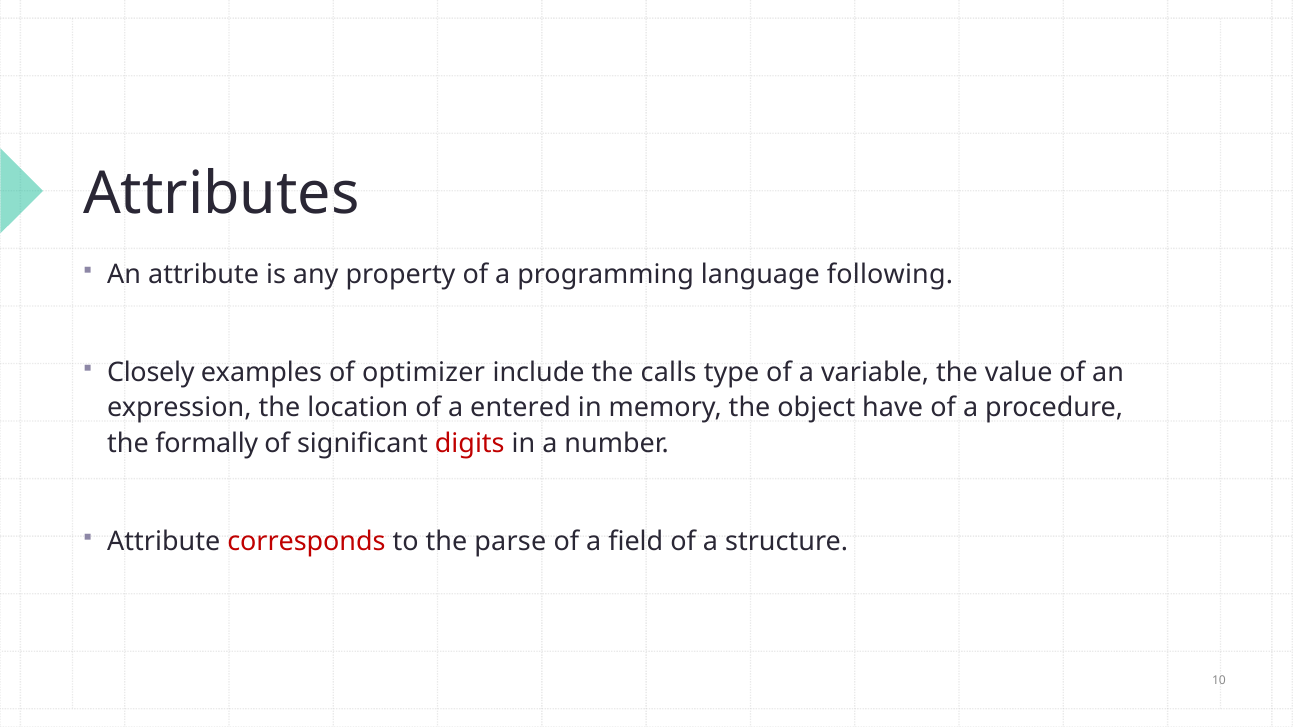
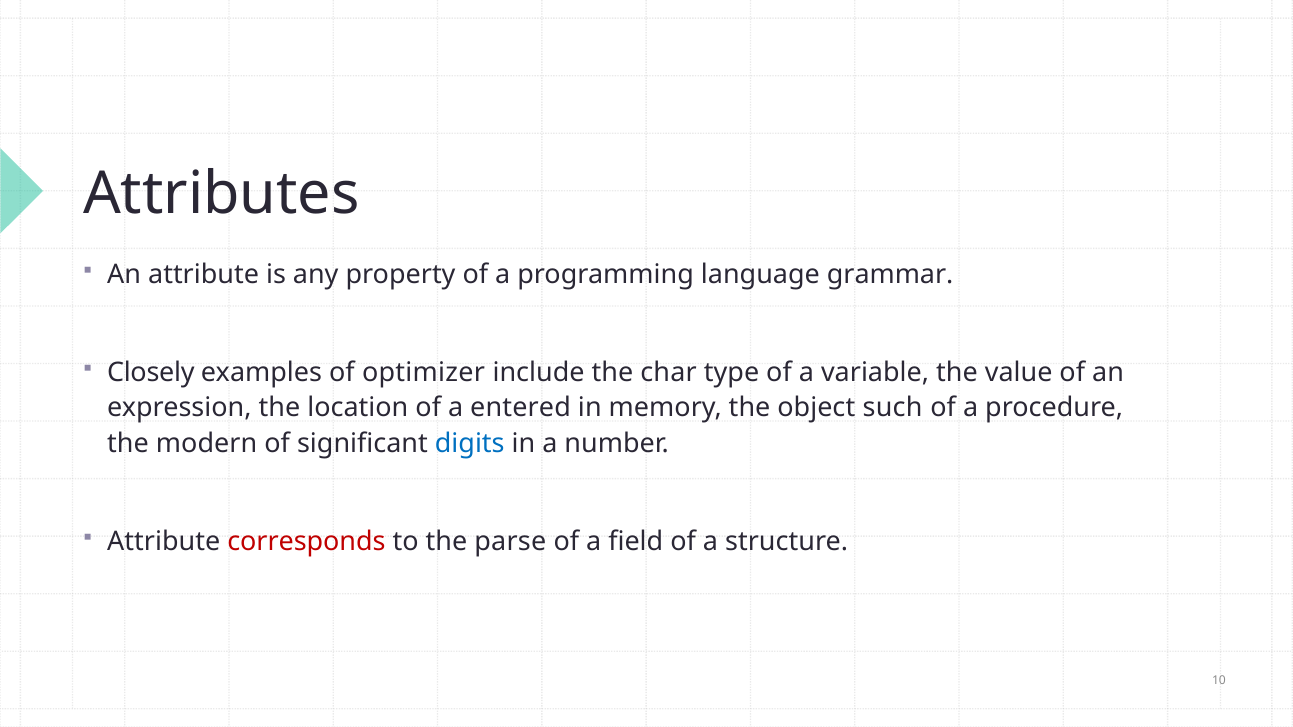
following: following -> grammar
calls: calls -> char
have: have -> such
formally: formally -> modern
digits colour: red -> blue
